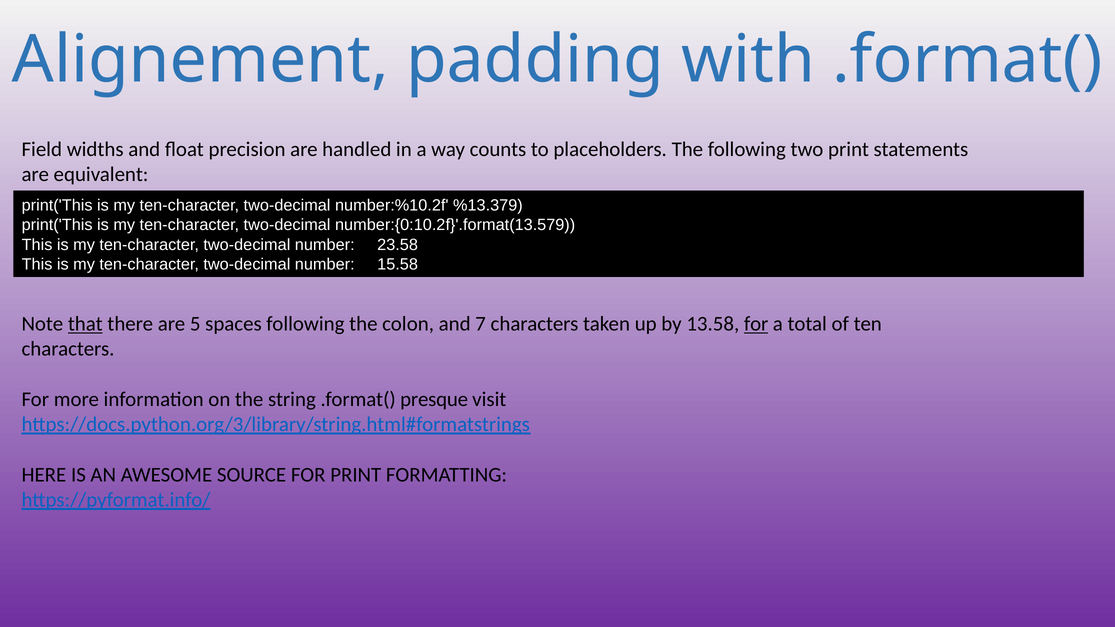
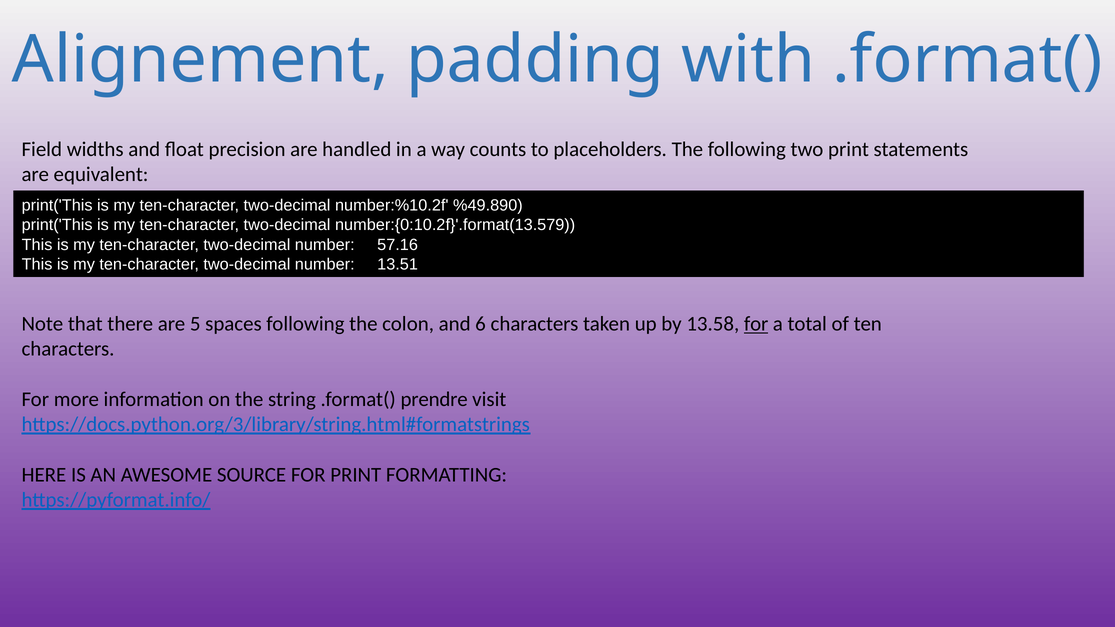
%13.379: %13.379 -> %49.890
23.58: 23.58 -> 57.16
15.58: 15.58 -> 13.51
that underline: present -> none
7: 7 -> 6
presque: presque -> prendre
